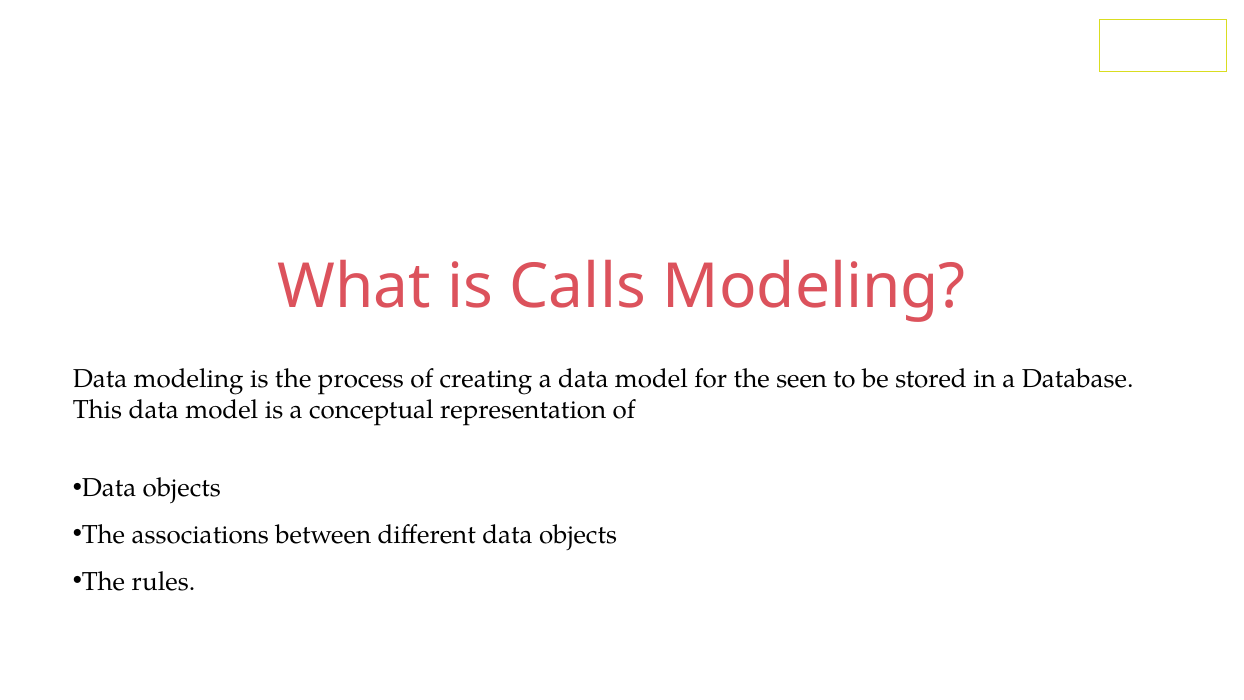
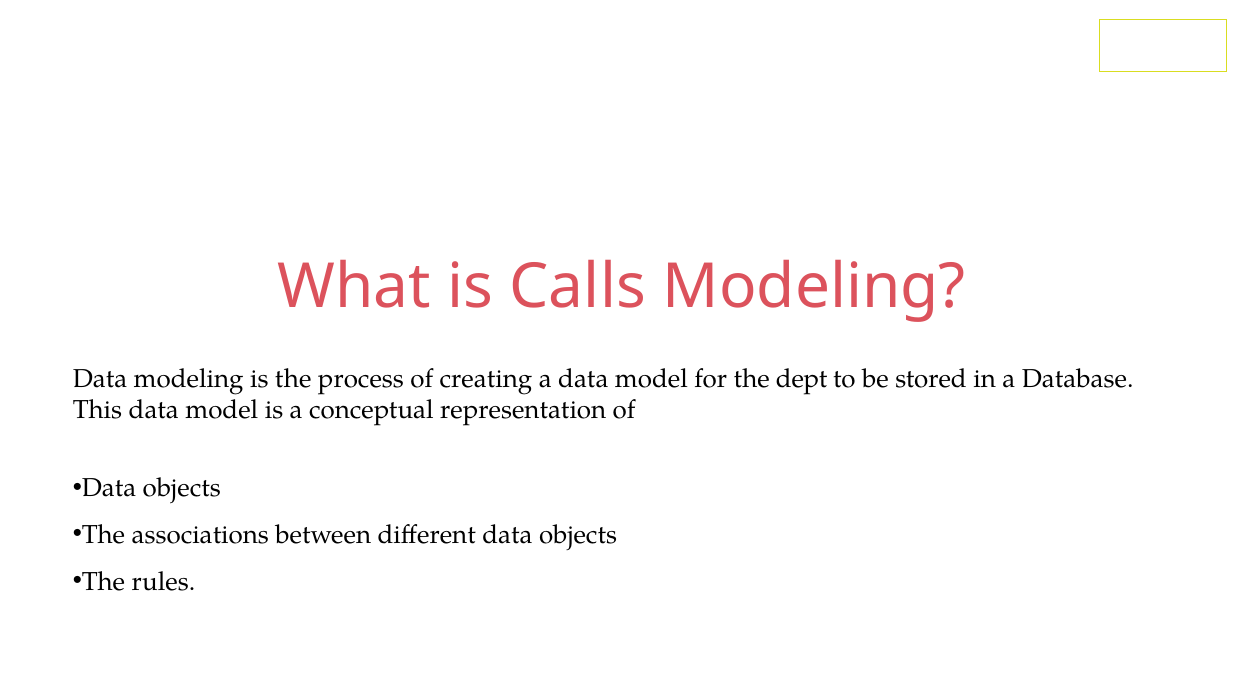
seen: seen -> dept
